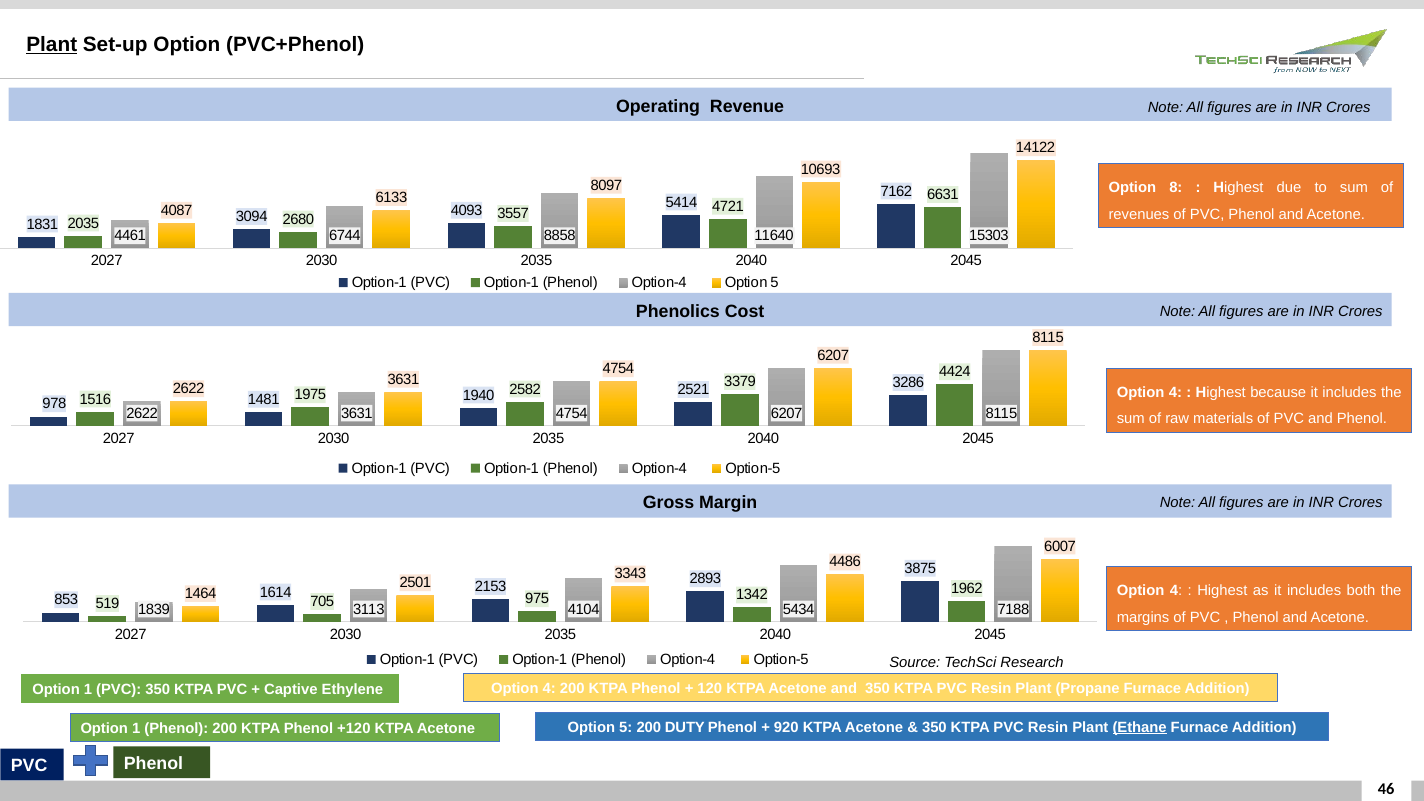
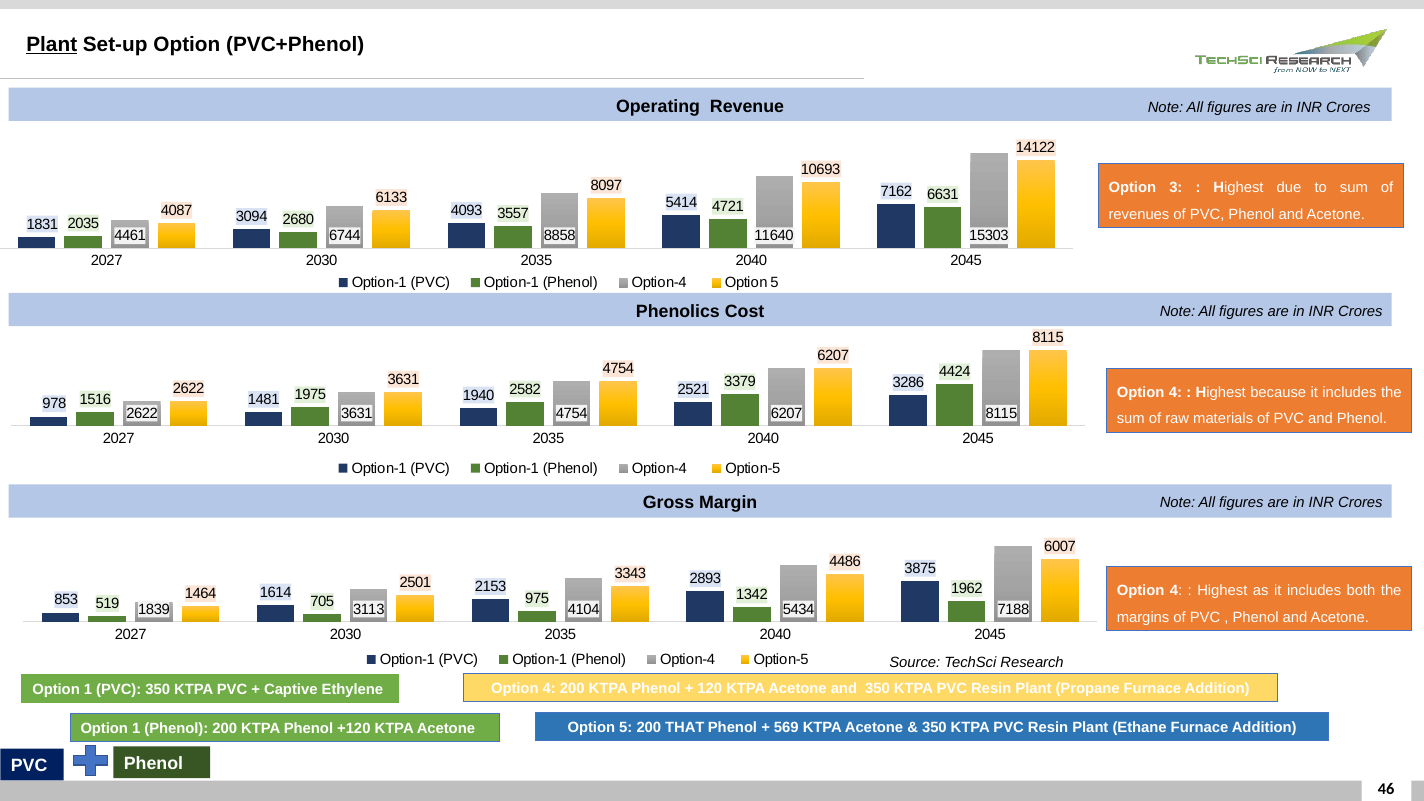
8: 8 -> 3
DUTY: DUTY -> THAT
920: 920 -> 569
Ethane underline: present -> none
